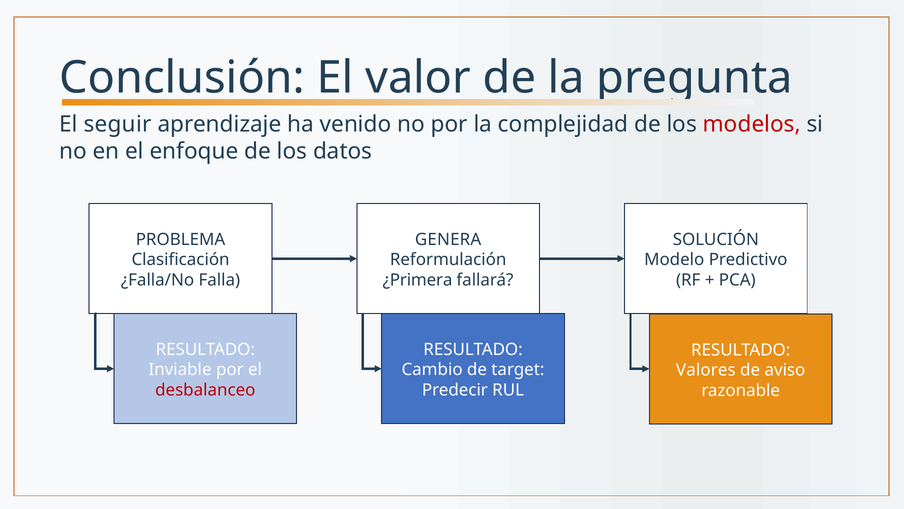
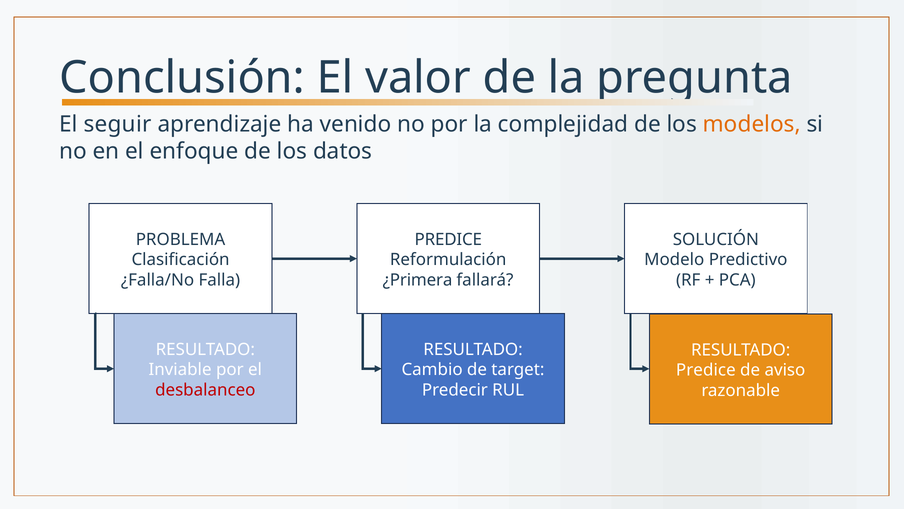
modelos colour: red -> orange
GENERA at (448, 239): GENERA -> PREDICE
Valores at (706, 370): Valores -> Predice
